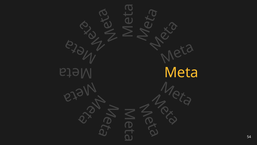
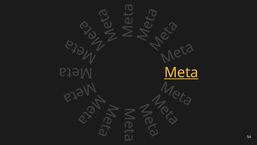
Meta underline: none -> present
